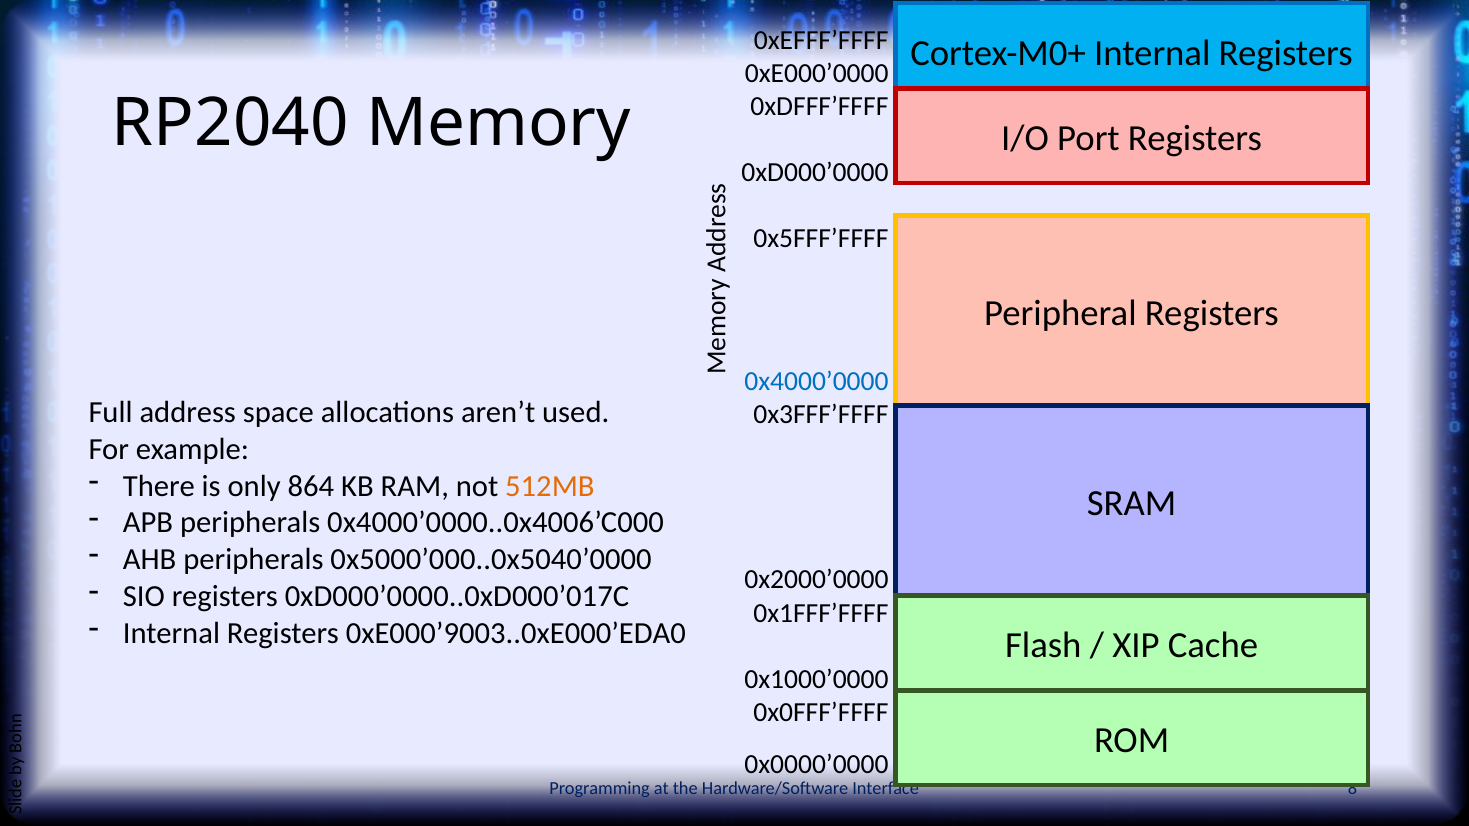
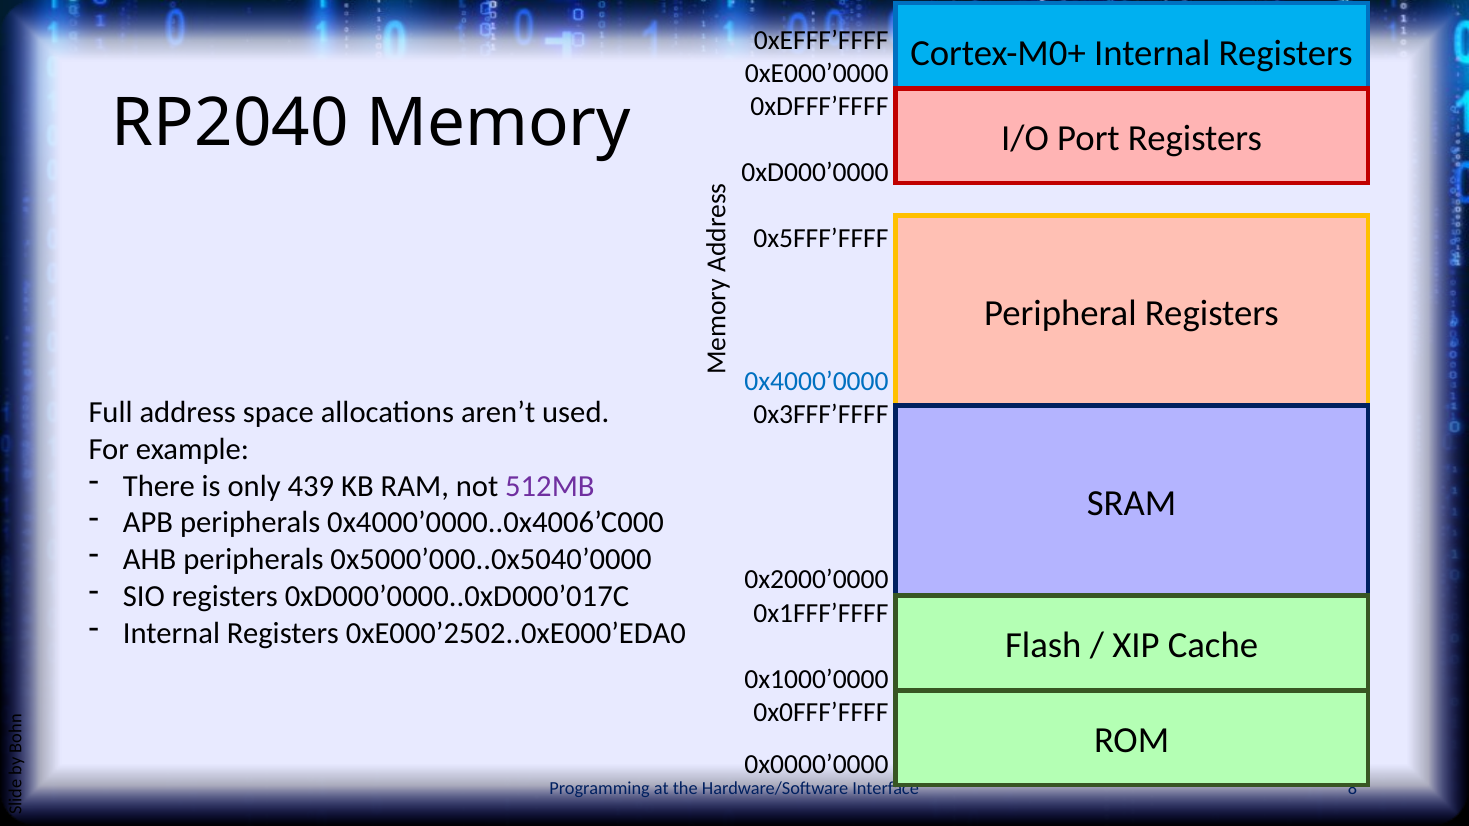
864: 864 -> 439
512MB colour: orange -> purple
0xE000’9003..0xE000’EDA0: 0xE000’9003..0xE000’EDA0 -> 0xE000’2502..0xE000’EDA0
